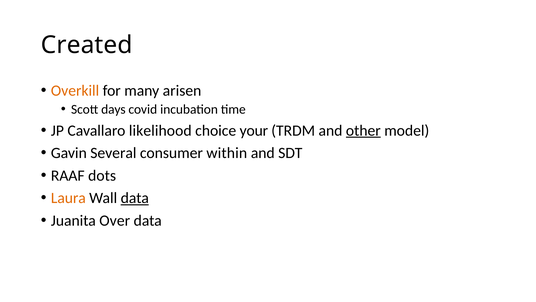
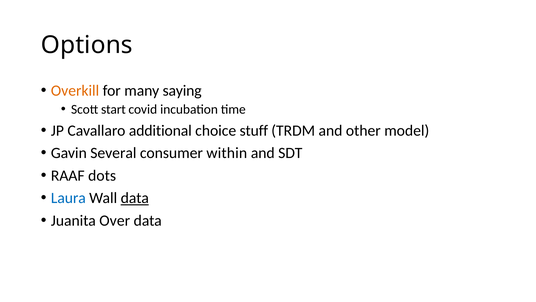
Created: Created -> Options
arisen: arisen -> saying
days: days -> start
likelihood: likelihood -> additional
your: your -> stuff
other underline: present -> none
Laura colour: orange -> blue
